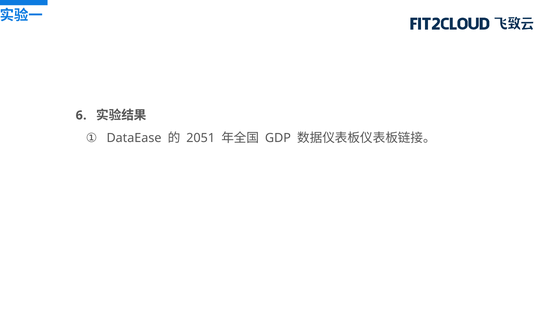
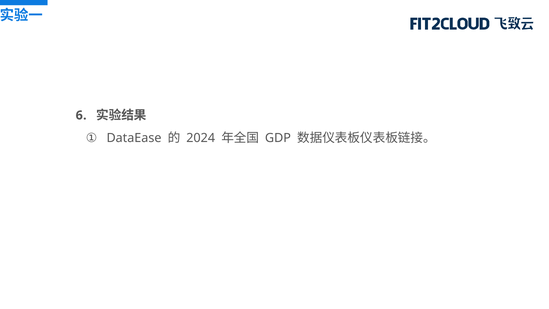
2051: 2051 -> 2024
